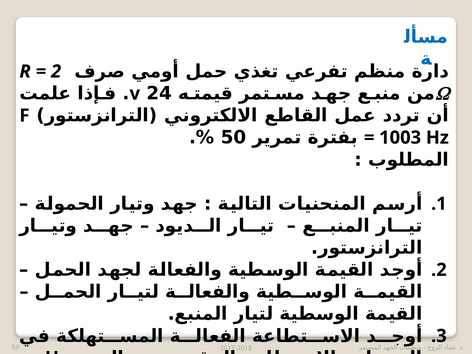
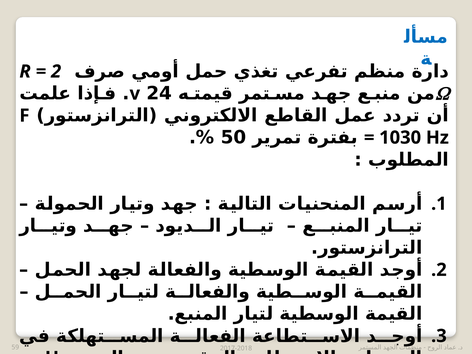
1003: 1003 -> 1030
